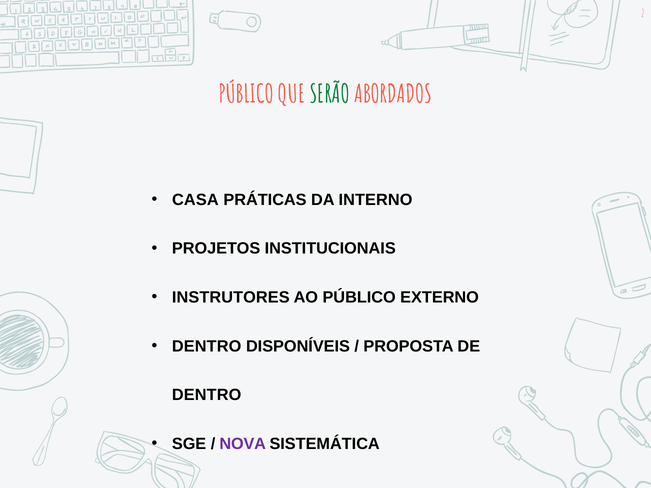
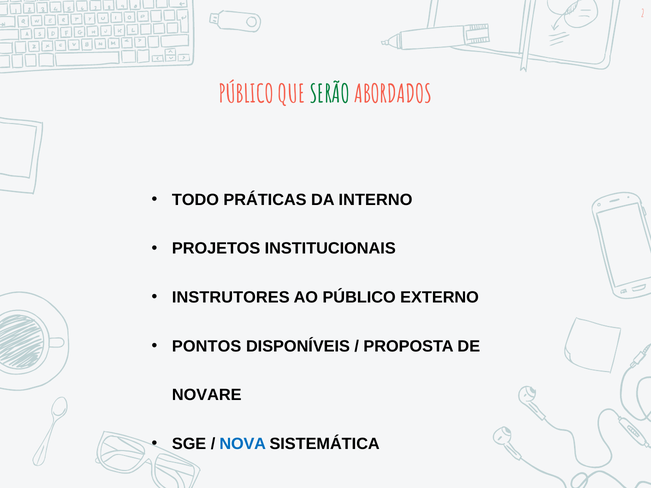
CASA: CASA -> TODO
DENTRO at (207, 346): DENTRO -> PONTOS
DENTRO at (207, 395): DENTRO -> NOVARE
NOVA colour: purple -> blue
